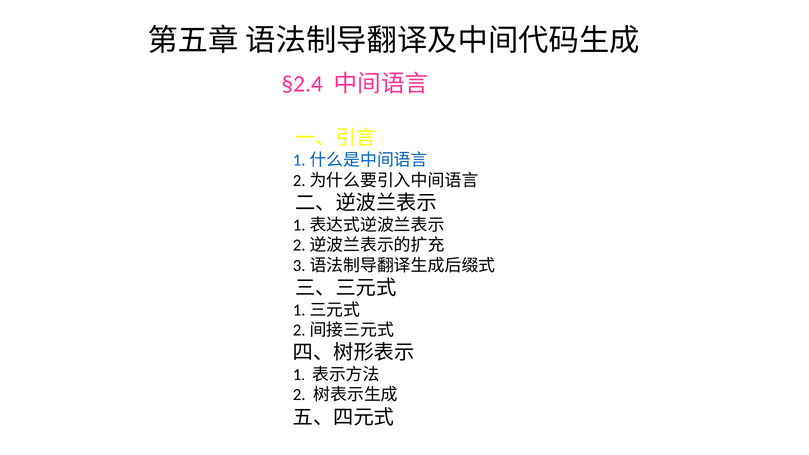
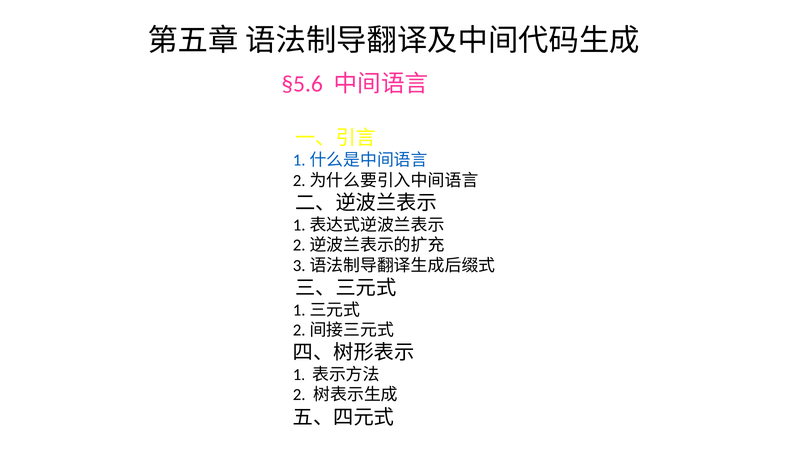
§2.4: §2.4 -> §5.6
